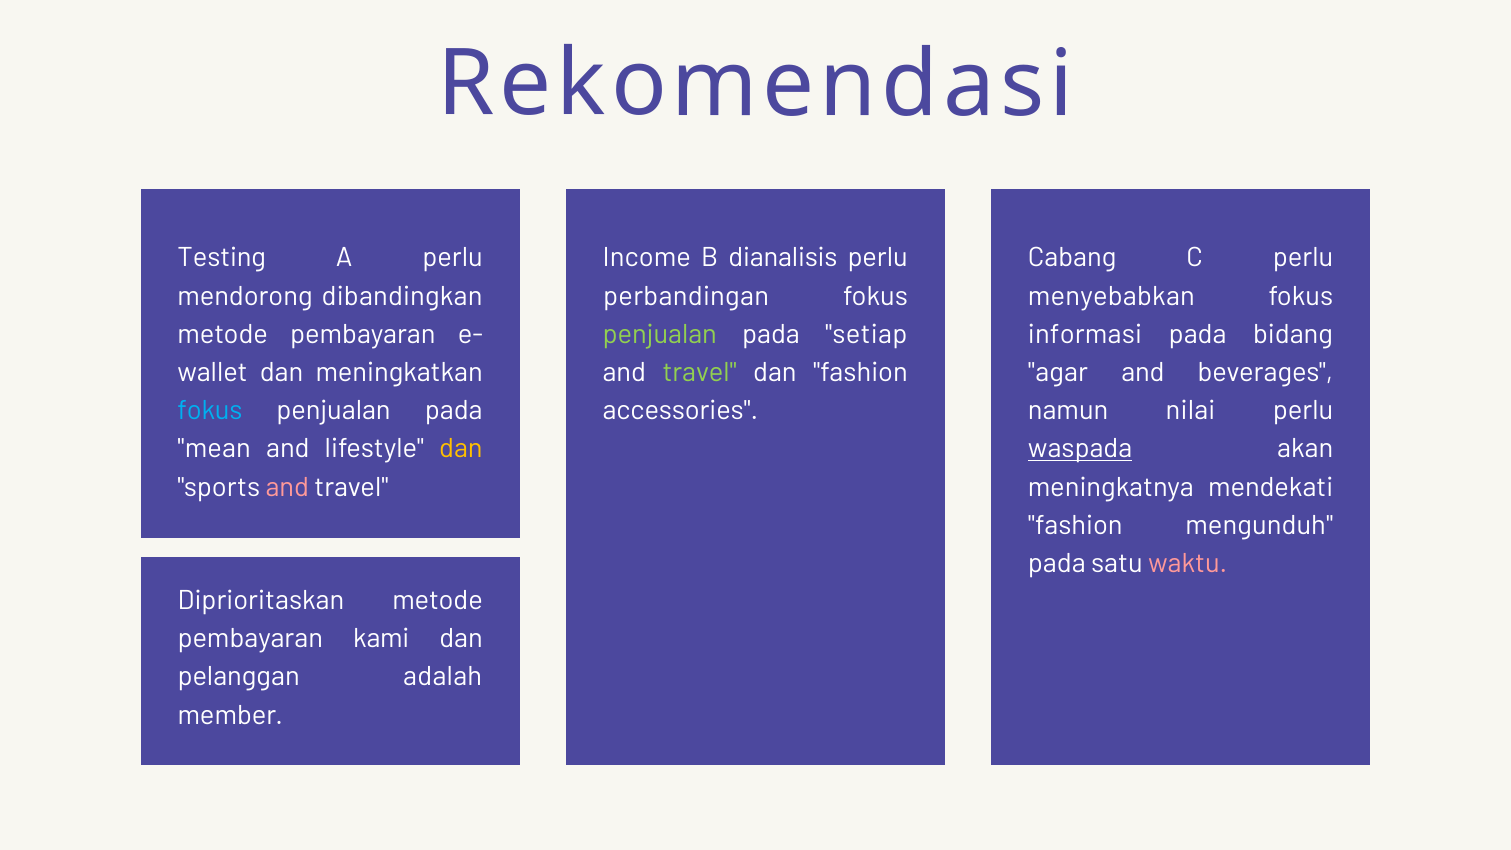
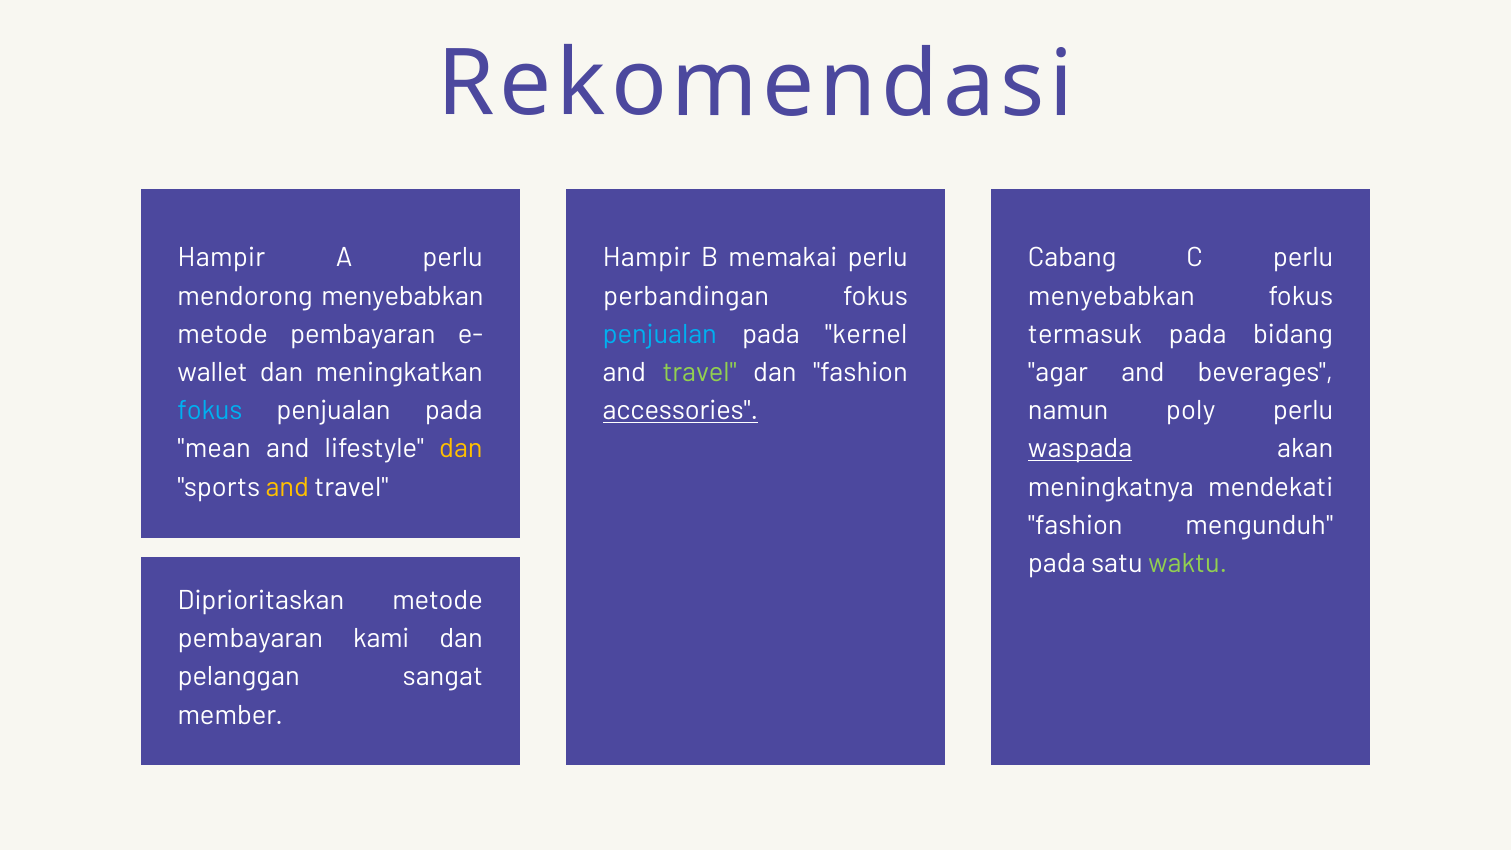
Testing at (222, 258): Testing -> Hampir
Income at (647, 258): Income -> Hampir
dianalisis: dianalisis -> memakai
mendorong dibandingkan: dibandingkan -> menyebabkan
penjualan at (660, 334) colour: light green -> light blue
setiap: setiap -> kernel
informasi: informasi -> termasuk
accessories underline: none -> present
nilai: nilai -> poly
and at (287, 487) colour: pink -> yellow
waktu colour: pink -> light green
adalah: adalah -> sangat
